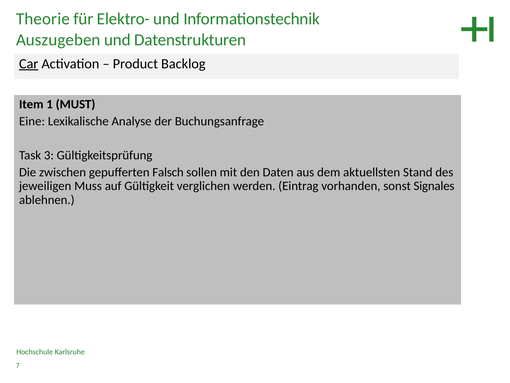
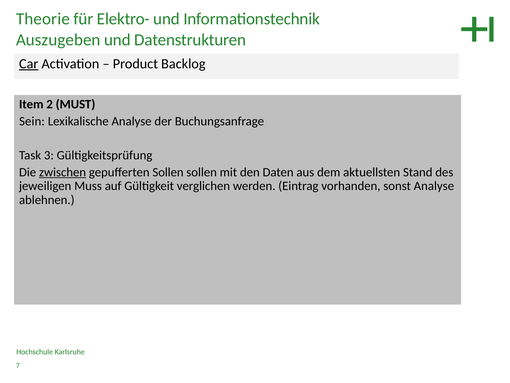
1: 1 -> 2
Eine: Eine -> Sein
zwischen underline: none -> present
gepufferten Falsch: Falsch -> Sollen
sonst Signales: Signales -> Analyse
